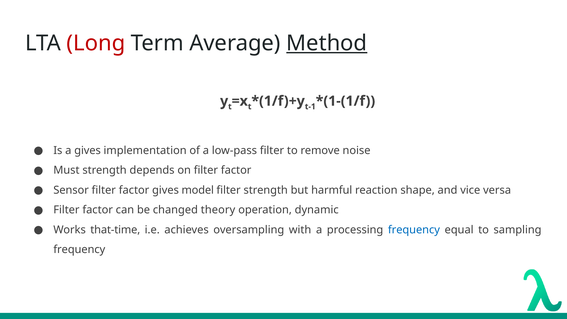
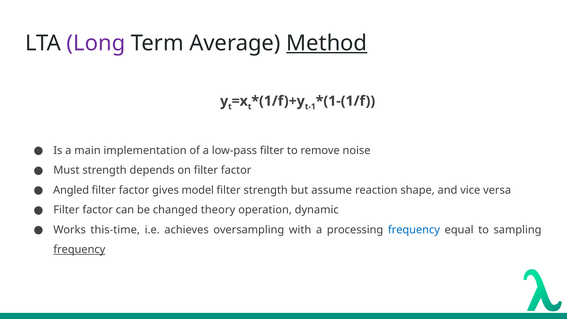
Long colour: red -> purple
a gives: gives -> main
Sensor: Sensor -> Angled
harmful: harmful -> assume
that-time: that-time -> this-time
frequency at (79, 250) underline: none -> present
